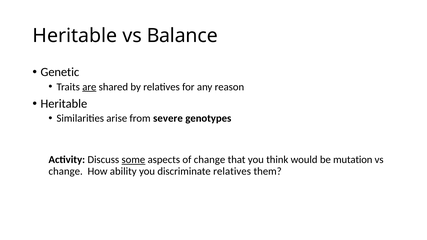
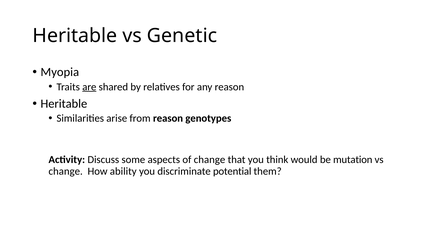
Balance: Balance -> Genetic
Genetic: Genetic -> Myopia
from severe: severe -> reason
some underline: present -> none
discriminate relatives: relatives -> potential
